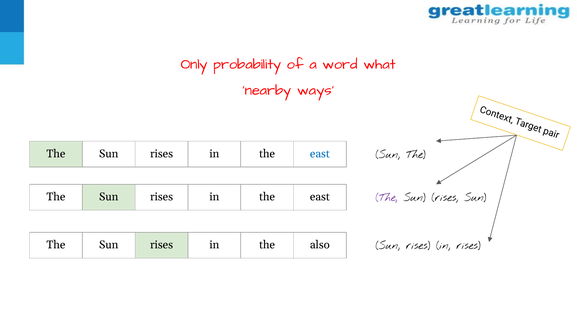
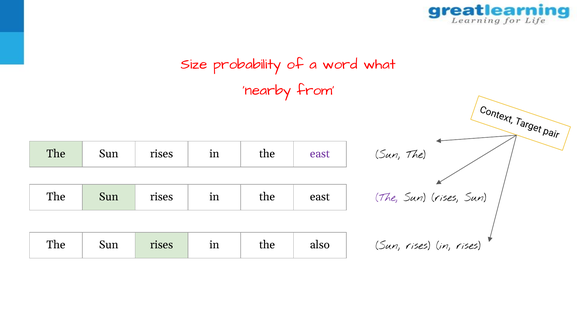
Only: Only -> Size
ways: ways -> from
east at (320, 154) colour: blue -> purple
